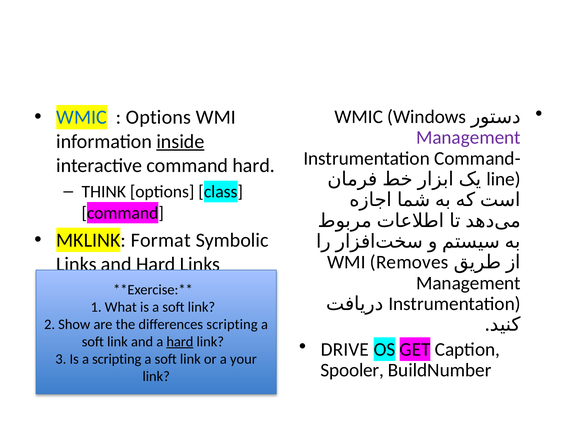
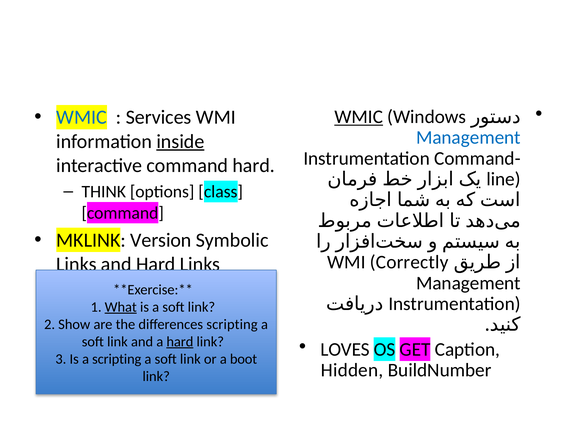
Options at (158, 117): Options -> Services
WMIC at (359, 117) underline: none -> present
Management at (468, 138) colour: purple -> blue
Format: Format -> Version
Removes: Removes -> Correctly
What underline: none -> present
DRIVE: DRIVE -> LOVES
your: your -> boot
Spooler: Spooler -> Hidden
